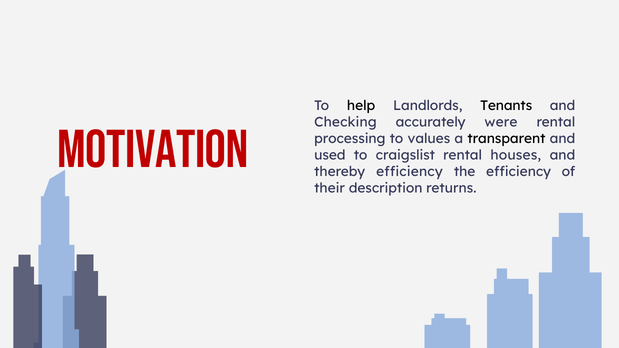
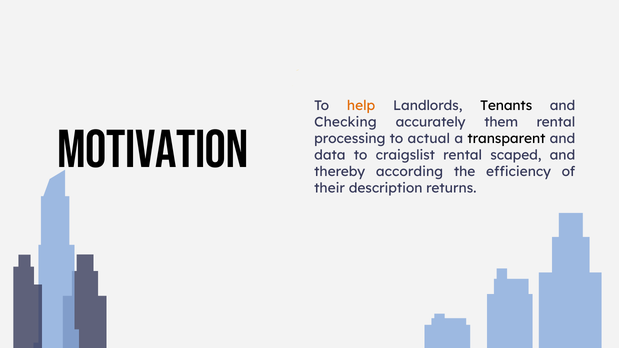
help colour: black -> orange
were: were -> them
Motivation colour: red -> black
values: values -> actual
used: used -> data
houses: houses -> scaped
thereby efficiency: efficiency -> according
